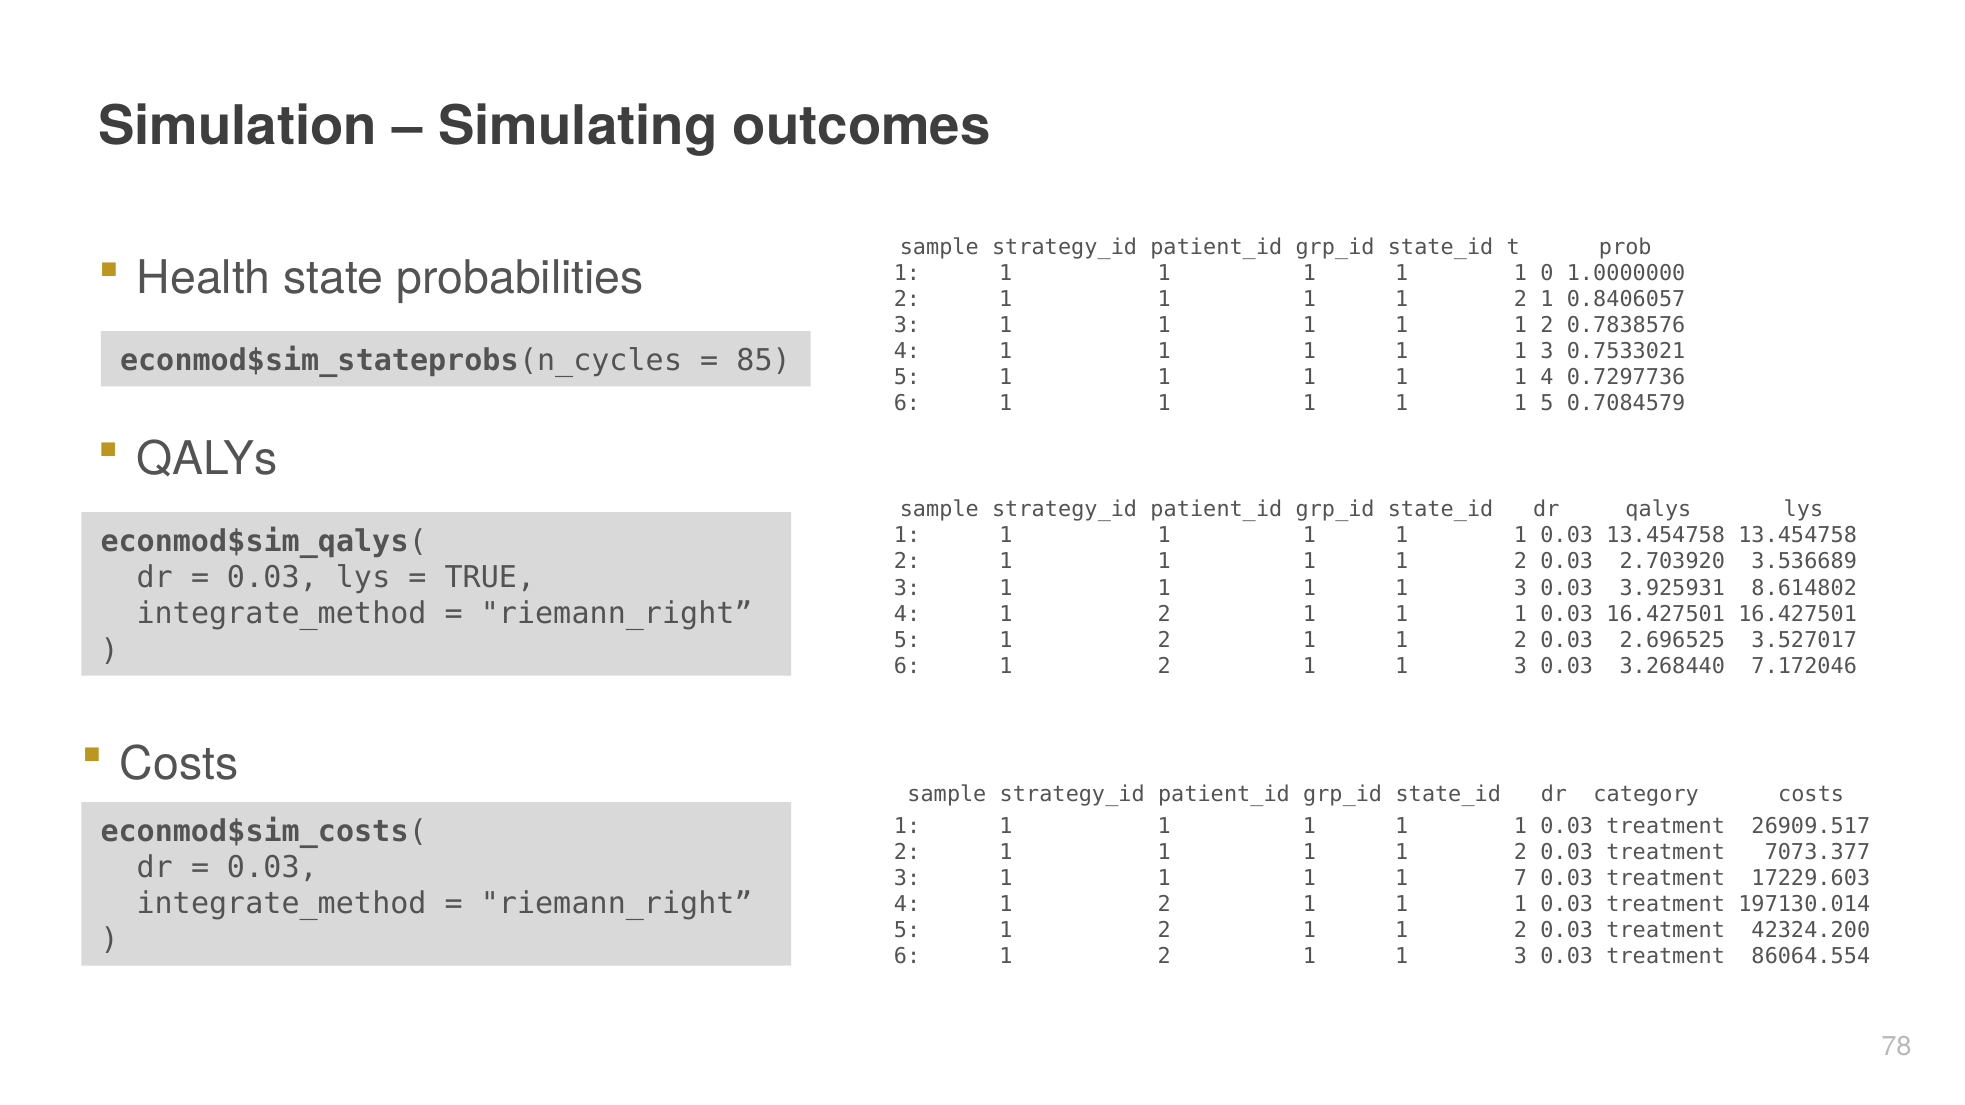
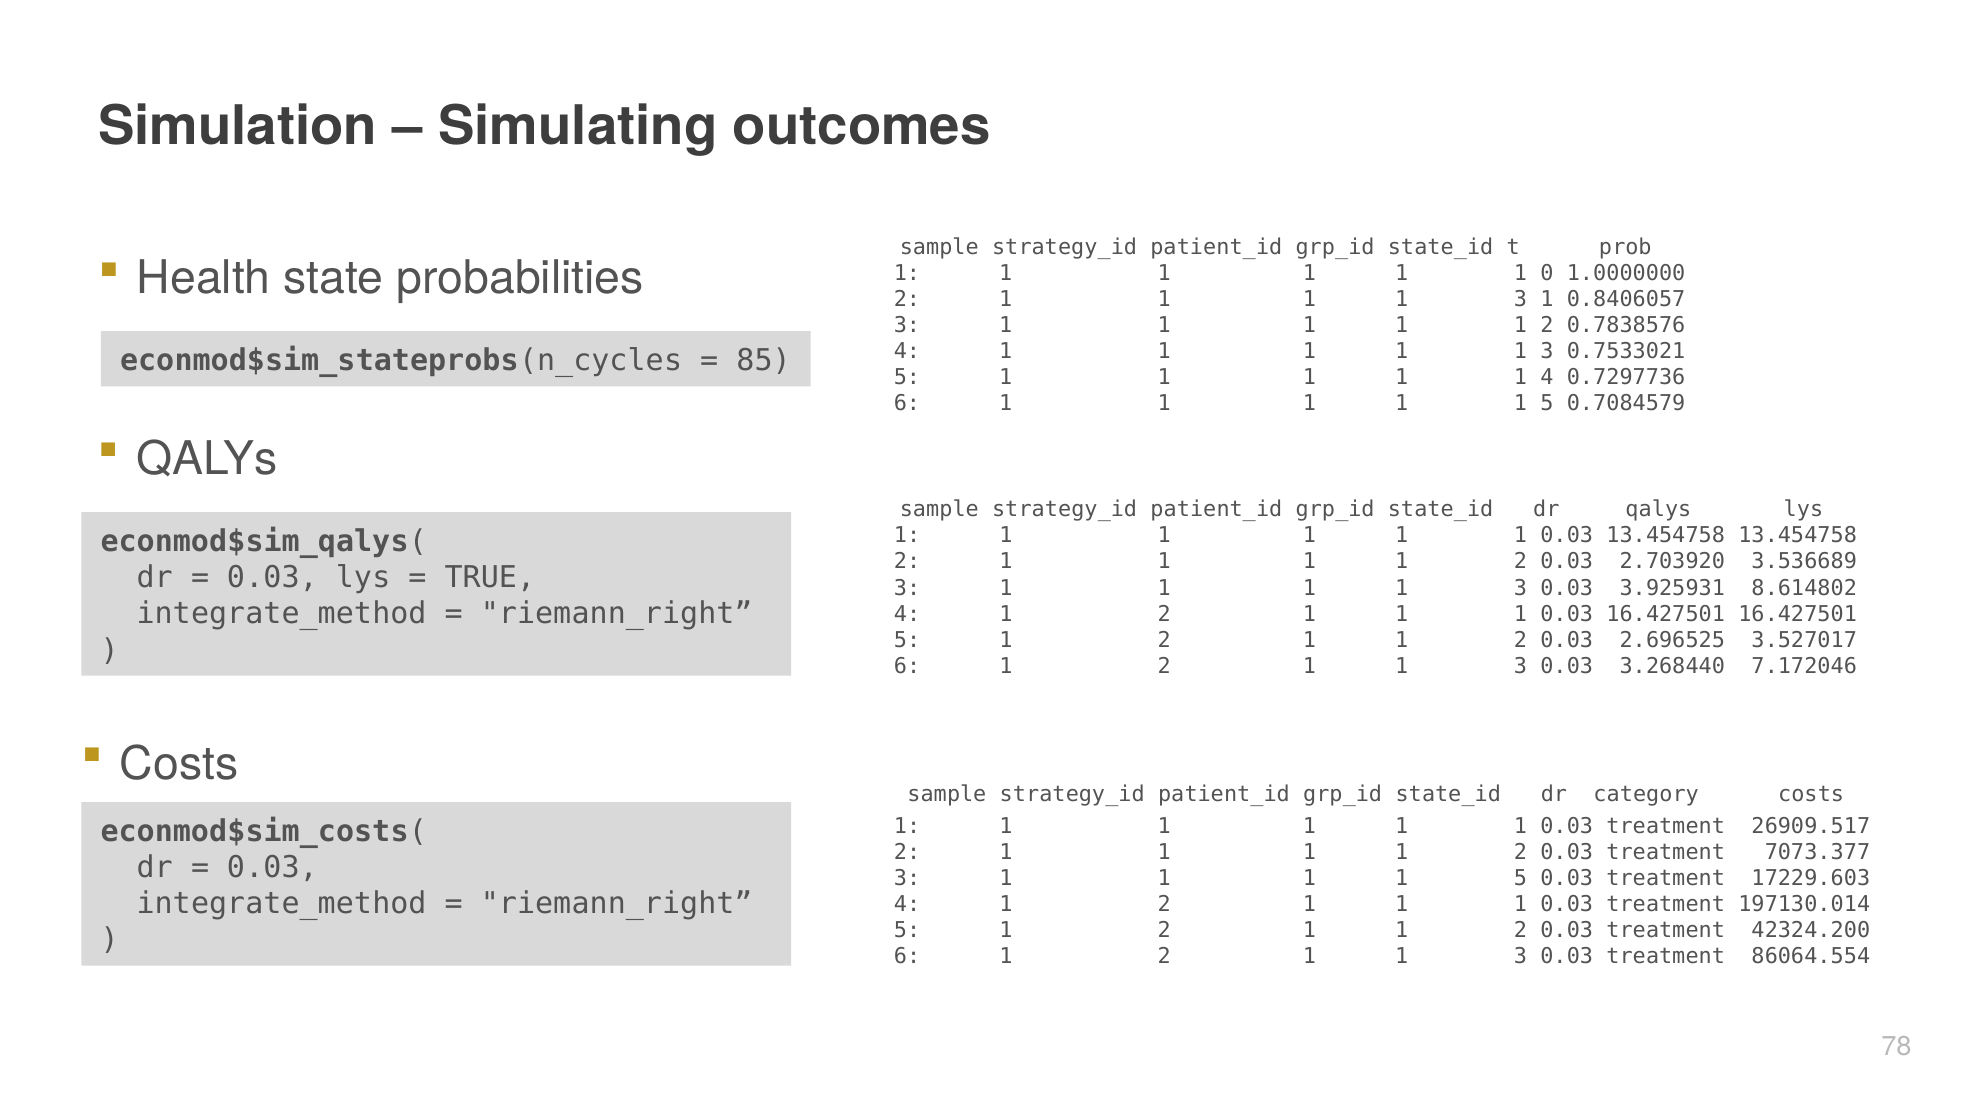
2 at (1520, 299): 2 -> 3
7 at (1520, 879): 7 -> 5
